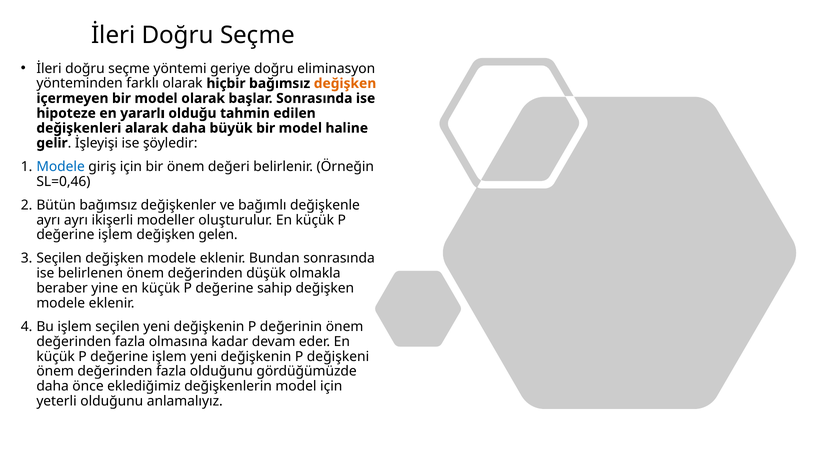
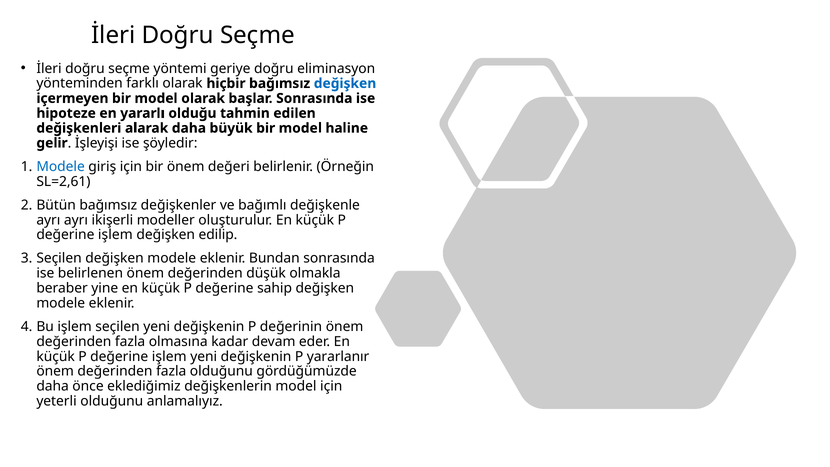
değişken at (345, 83) colour: orange -> blue
SL=0,46: SL=0,46 -> SL=2,61
gelen: gelen -> edilip
değişkeni: değişkeni -> yararlanır
